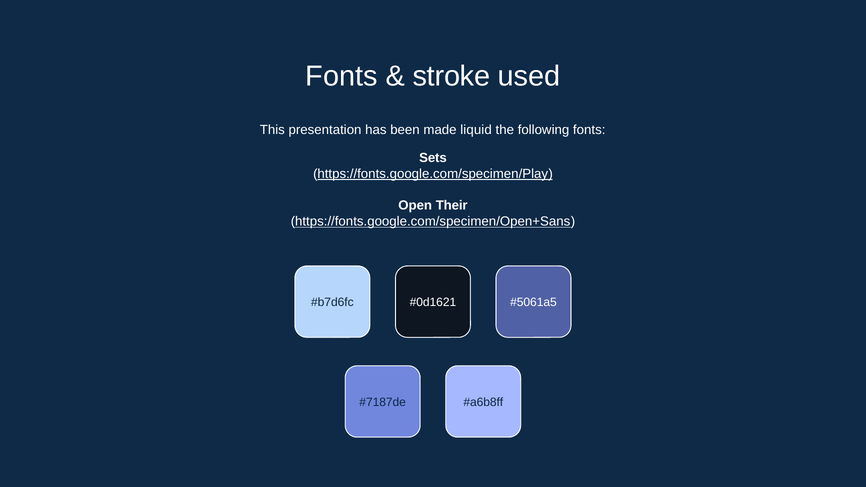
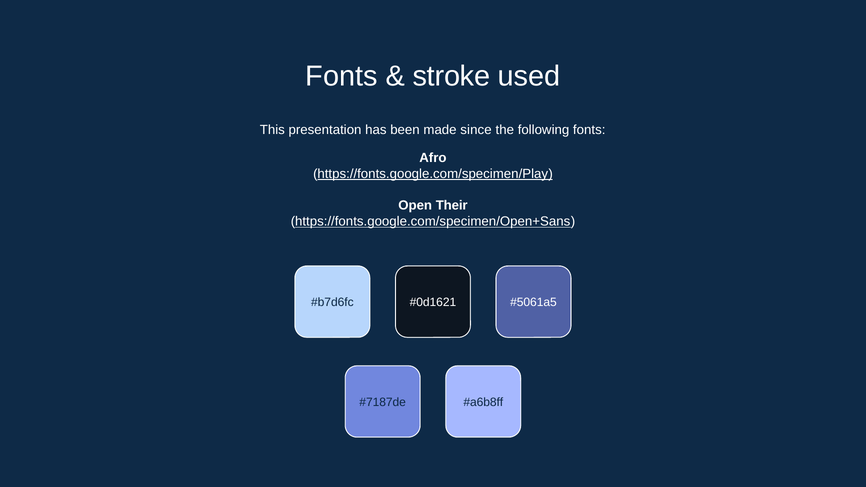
liquid: liquid -> since
Sets: Sets -> Afro
